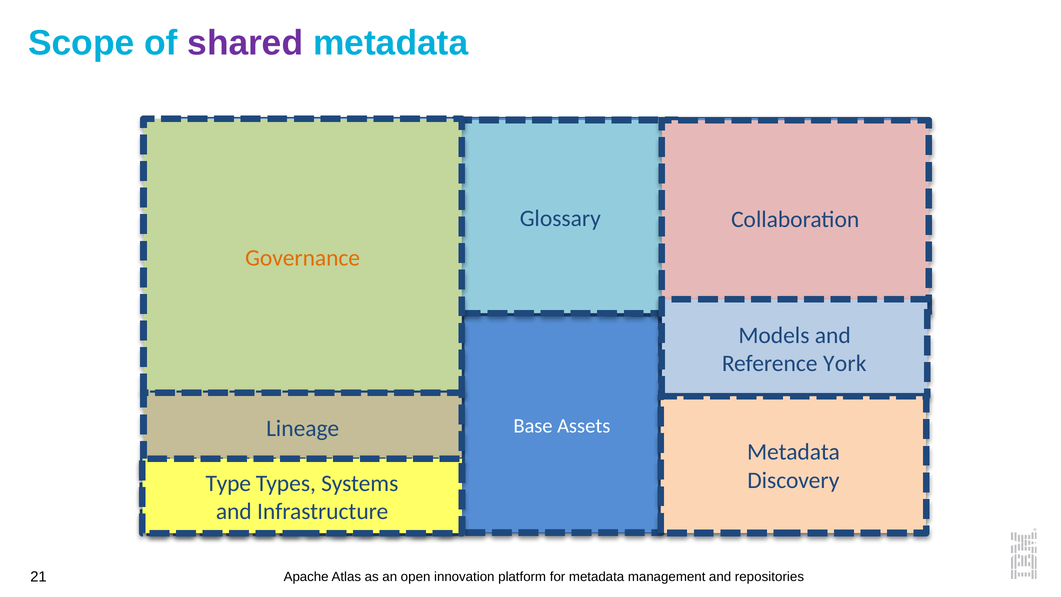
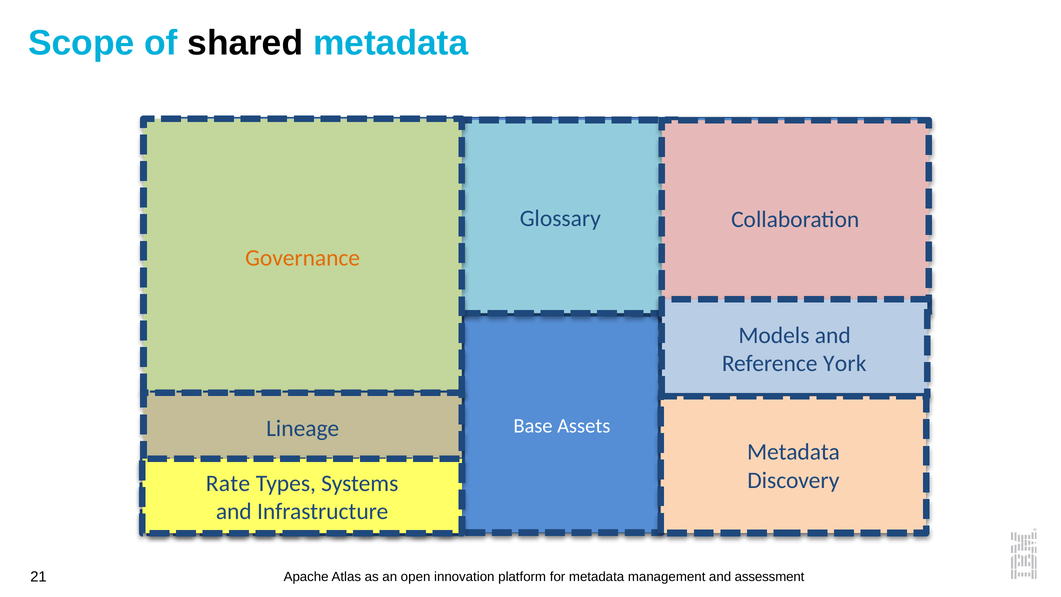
shared colour: purple -> black
Type: Type -> Rate
repositories: repositories -> assessment
